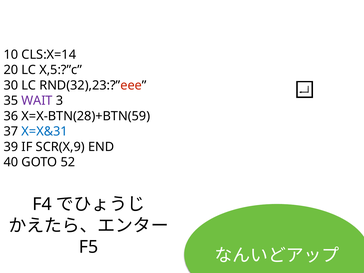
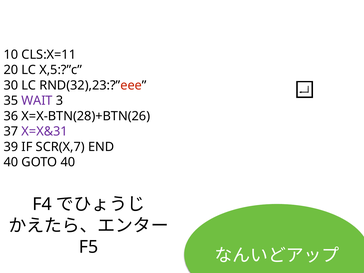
CLS:X=14: CLS:X=14 -> CLS:X=11
X=X-BTN(28)+BTN(59: X=X-BTN(28)+BTN(59 -> X=X-BTN(28)+BTN(26
X=X&31 colour: blue -> purple
SCR(X,9: SCR(X,9 -> SCR(X,7
GOTO 52: 52 -> 40
